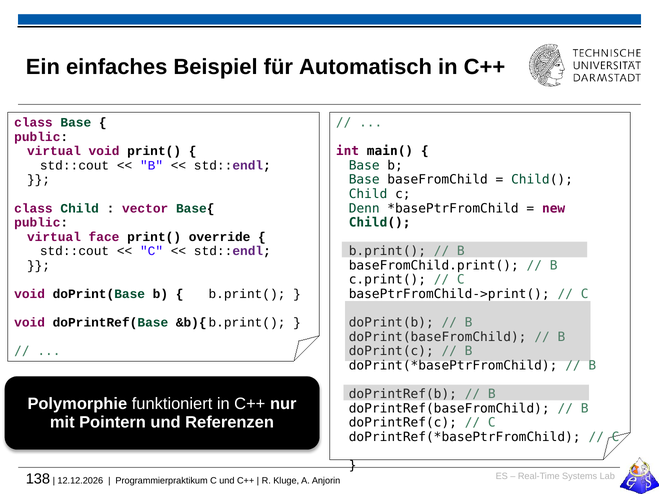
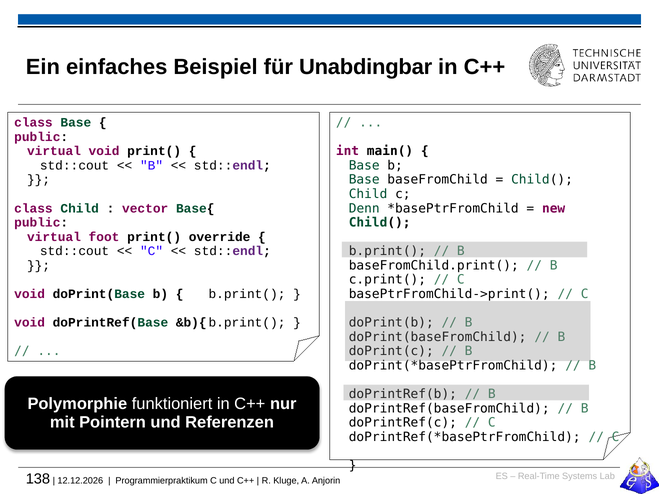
Automatisch: Automatisch -> Unabdingbar
face: face -> foot
